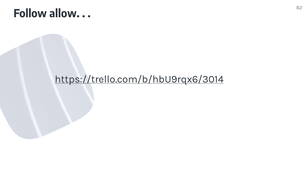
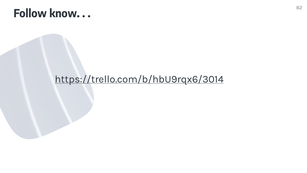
allow: allow -> know
